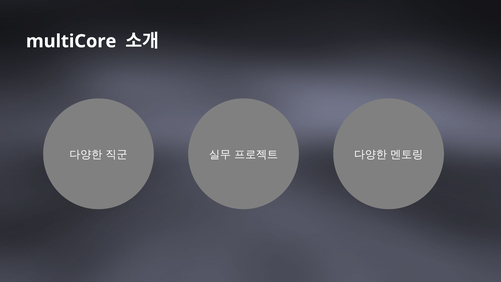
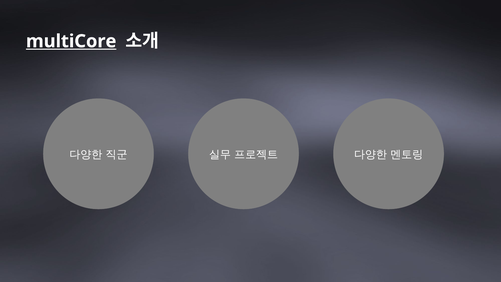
multiCore underline: none -> present
